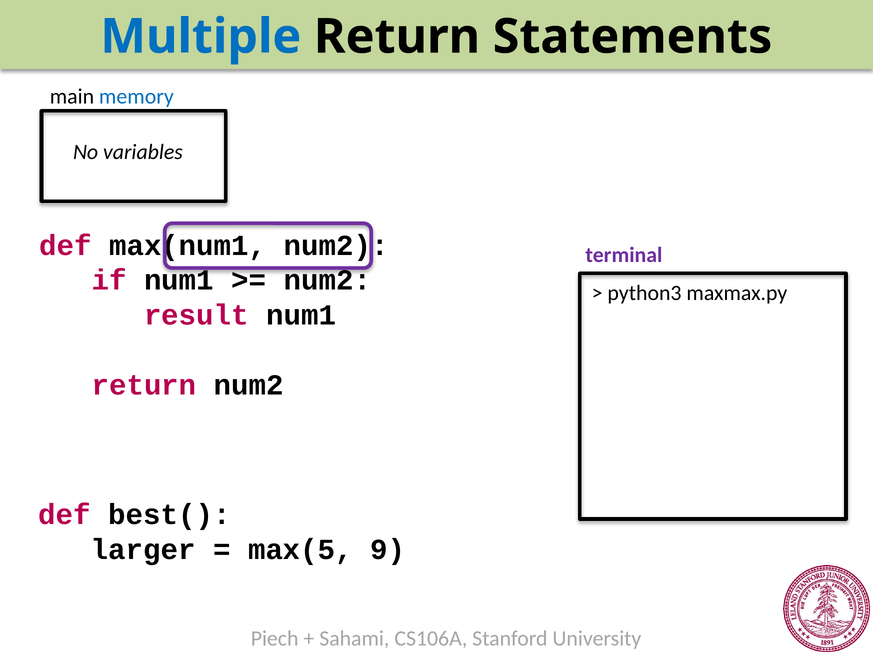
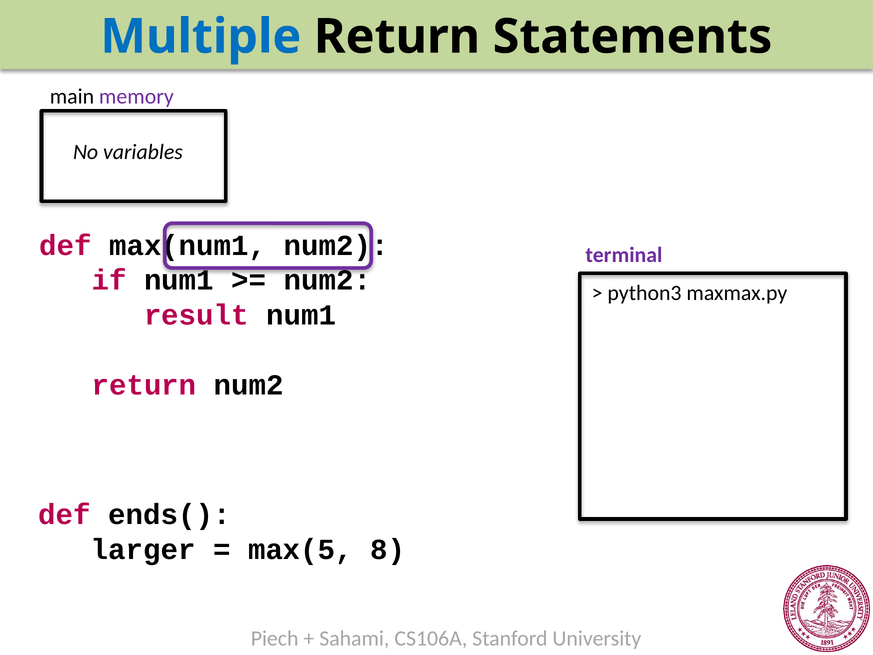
memory colour: blue -> purple
best(: best( -> ends(
9: 9 -> 8
